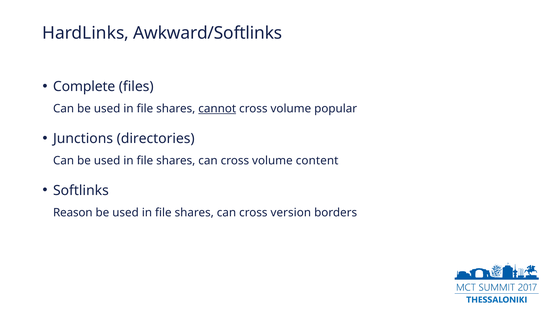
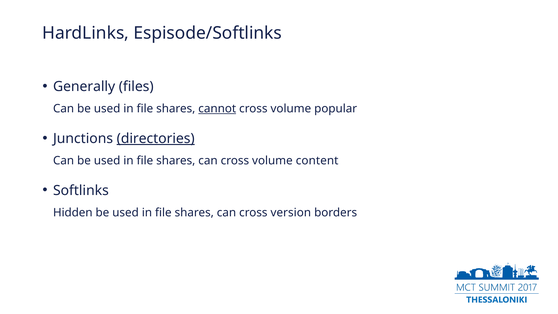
Awkward/Softlinks: Awkward/Softlinks -> Espisode/Softlinks
Complete: Complete -> Generally
directories underline: none -> present
Reason: Reason -> Hidden
